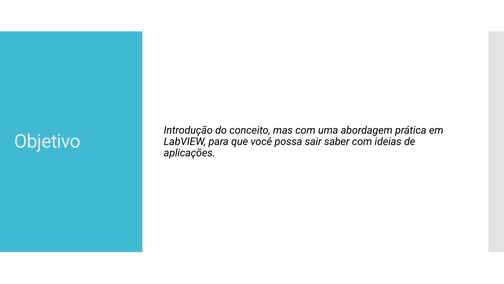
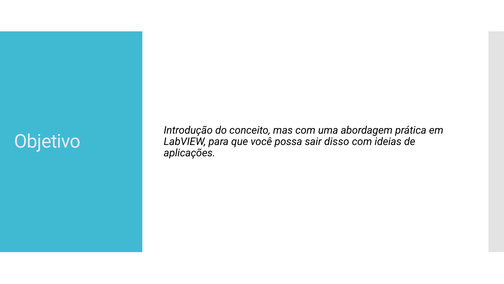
saber: saber -> disso
